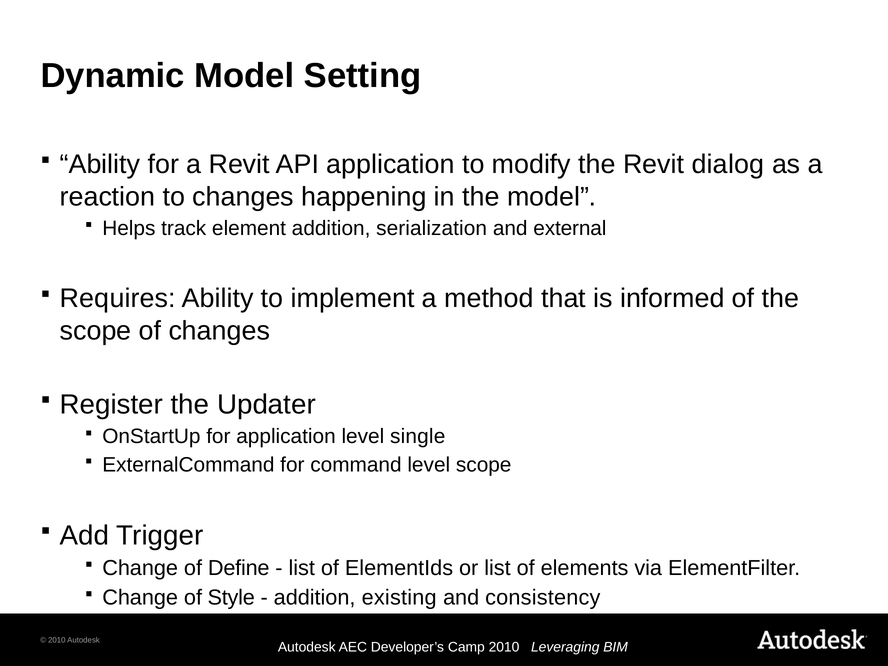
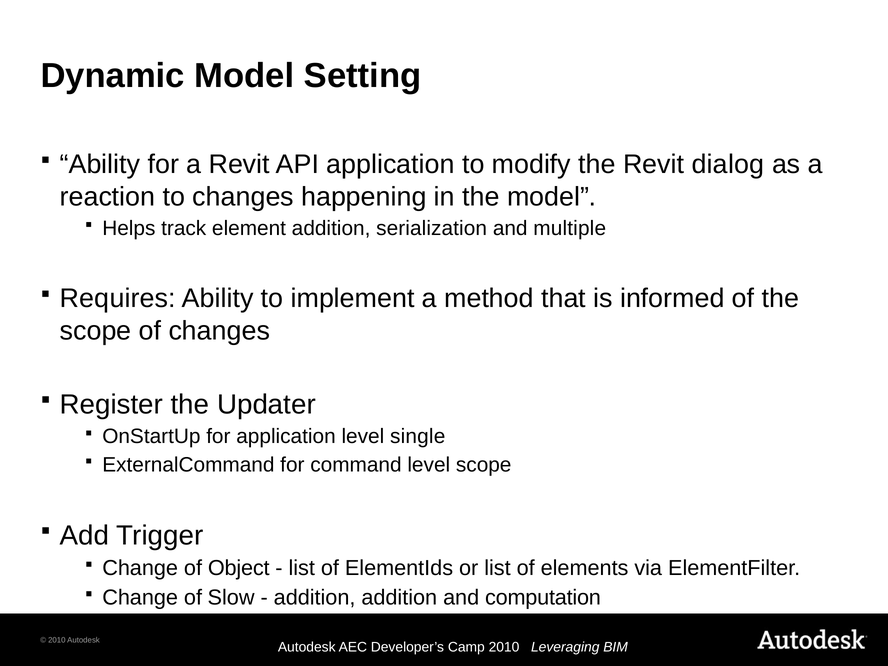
external: external -> multiple
Define: Define -> Object
Style: Style -> Slow
addition existing: existing -> addition
consistency: consistency -> computation
